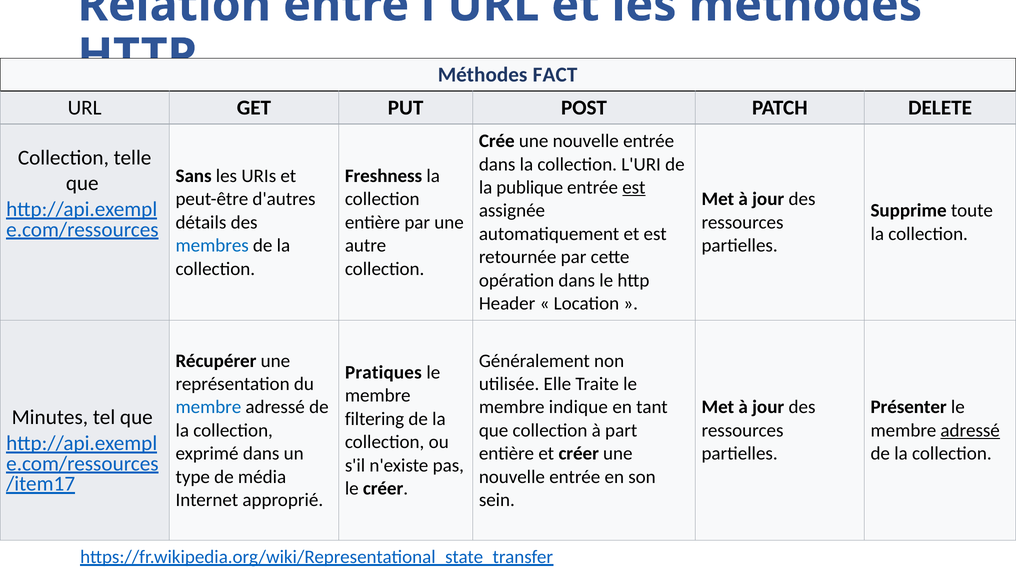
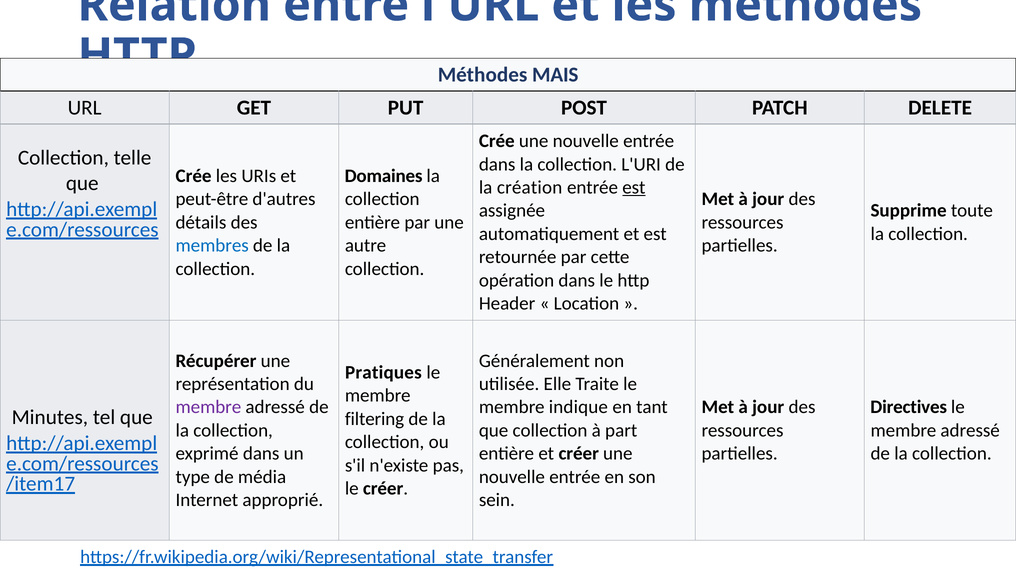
FACT: FACT -> MAIS
Sans at (194, 176): Sans -> Crée
Freshness: Freshness -> Domaines
publique: publique -> création
membre at (208, 408) colour: blue -> purple
Présenter: Présenter -> Directives
adressé at (970, 431) underline: present -> none
